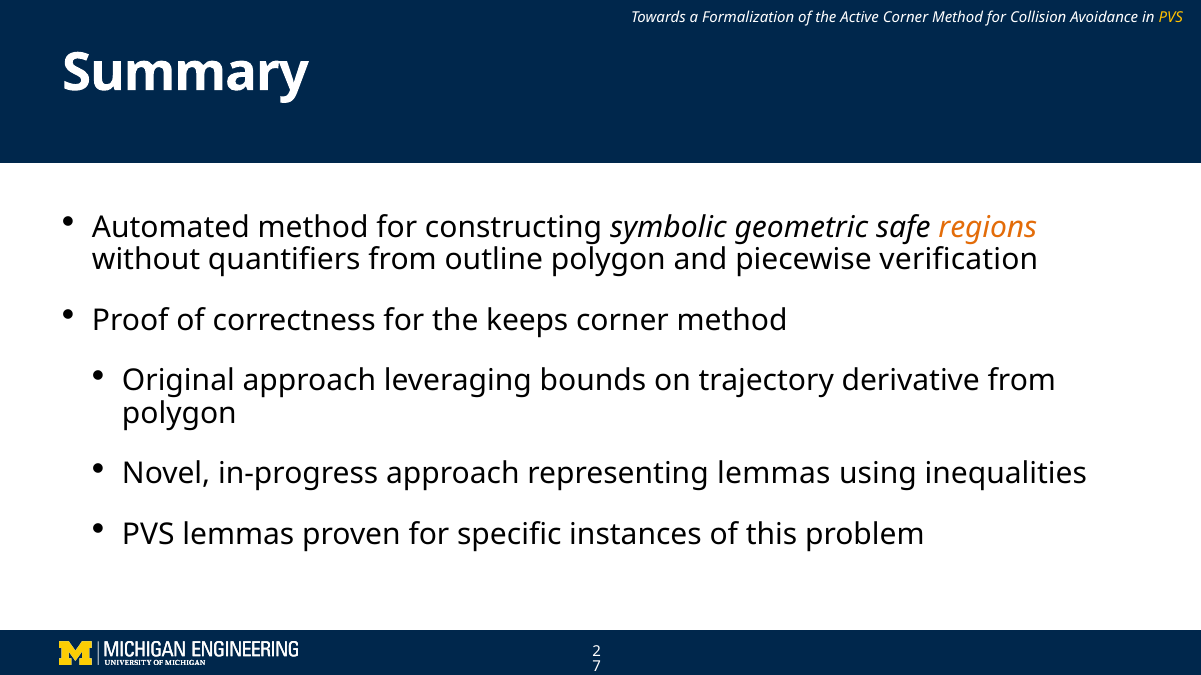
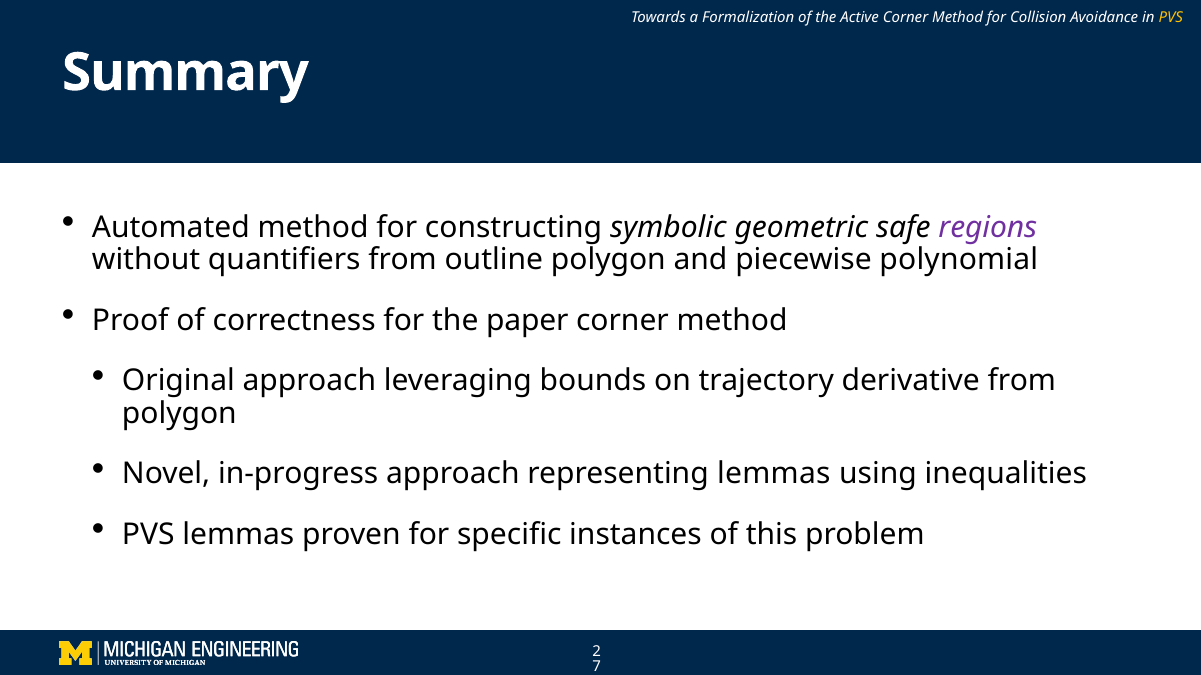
regions colour: orange -> purple
verification: verification -> polynomial
keeps: keeps -> paper
